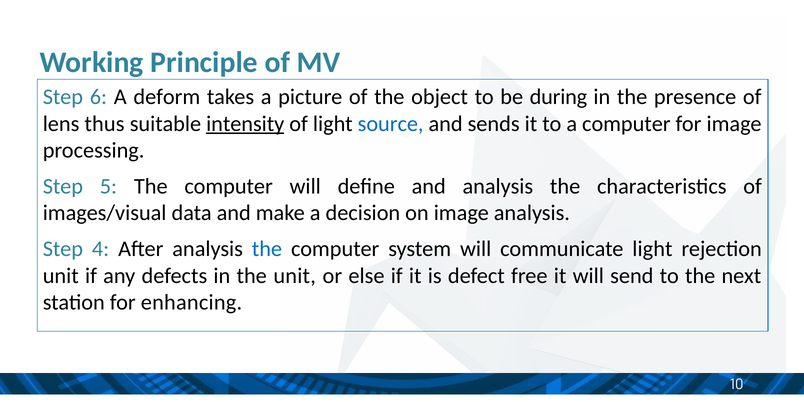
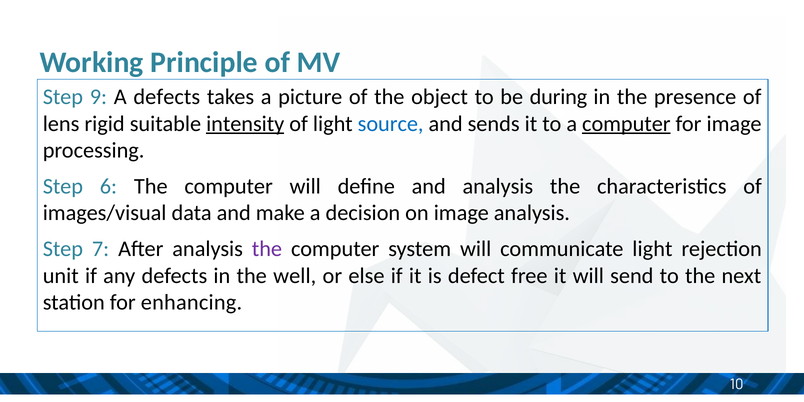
6: 6 -> 9
A deform: deform -> defects
thus: thus -> rigid
computer at (626, 124) underline: none -> present
5: 5 -> 6
4: 4 -> 7
the at (267, 249) colour: blue -> purple
the unit: unit -> well
